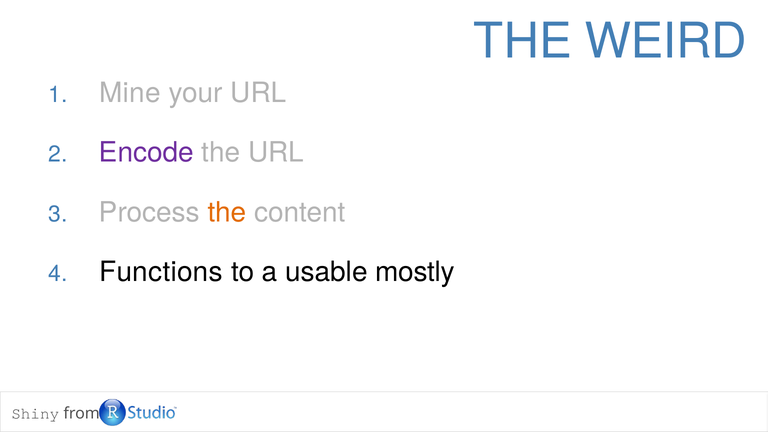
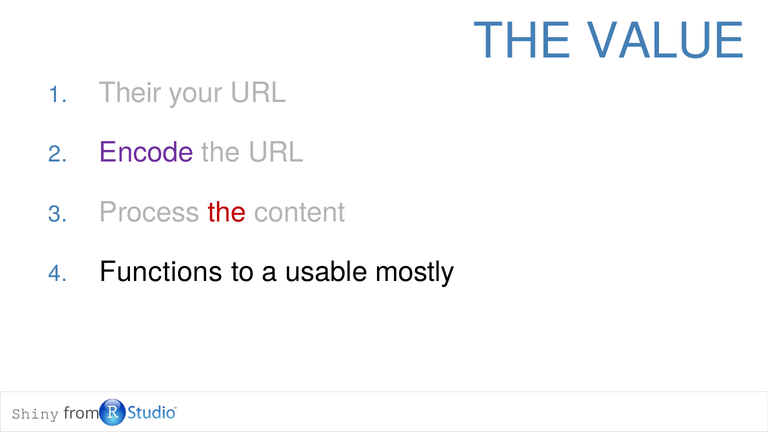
WEIRD: WEIRD -> VALUE
Mine: Mine -> Their
the at (227, 212) colour: orange -> red
